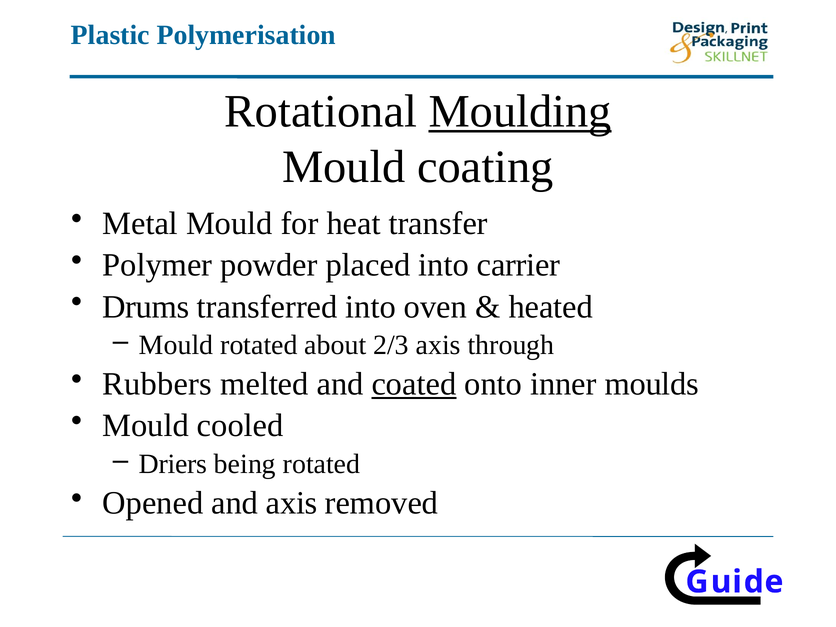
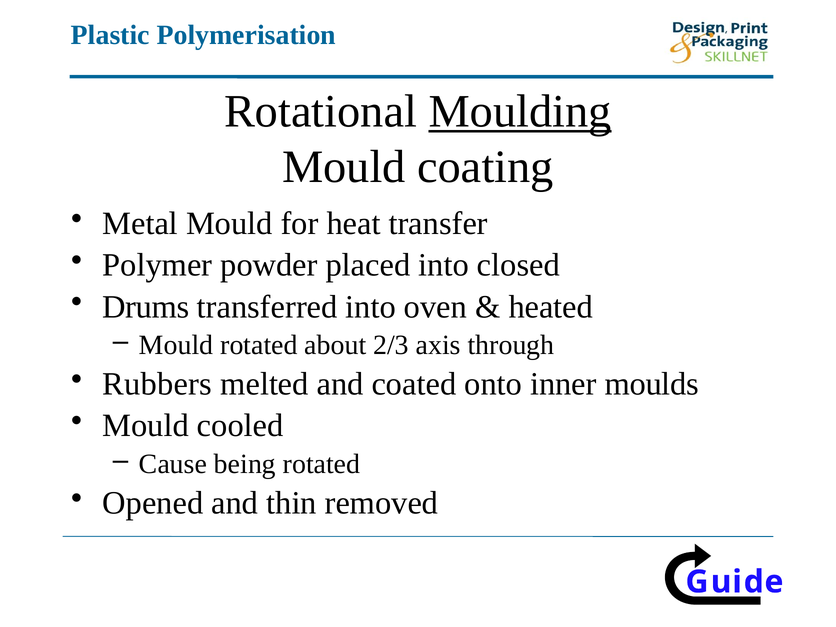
carrier: carrier -> closed
coated underline: present -> none
Driers: Driers -> Cause
and axis: axis -> thin
